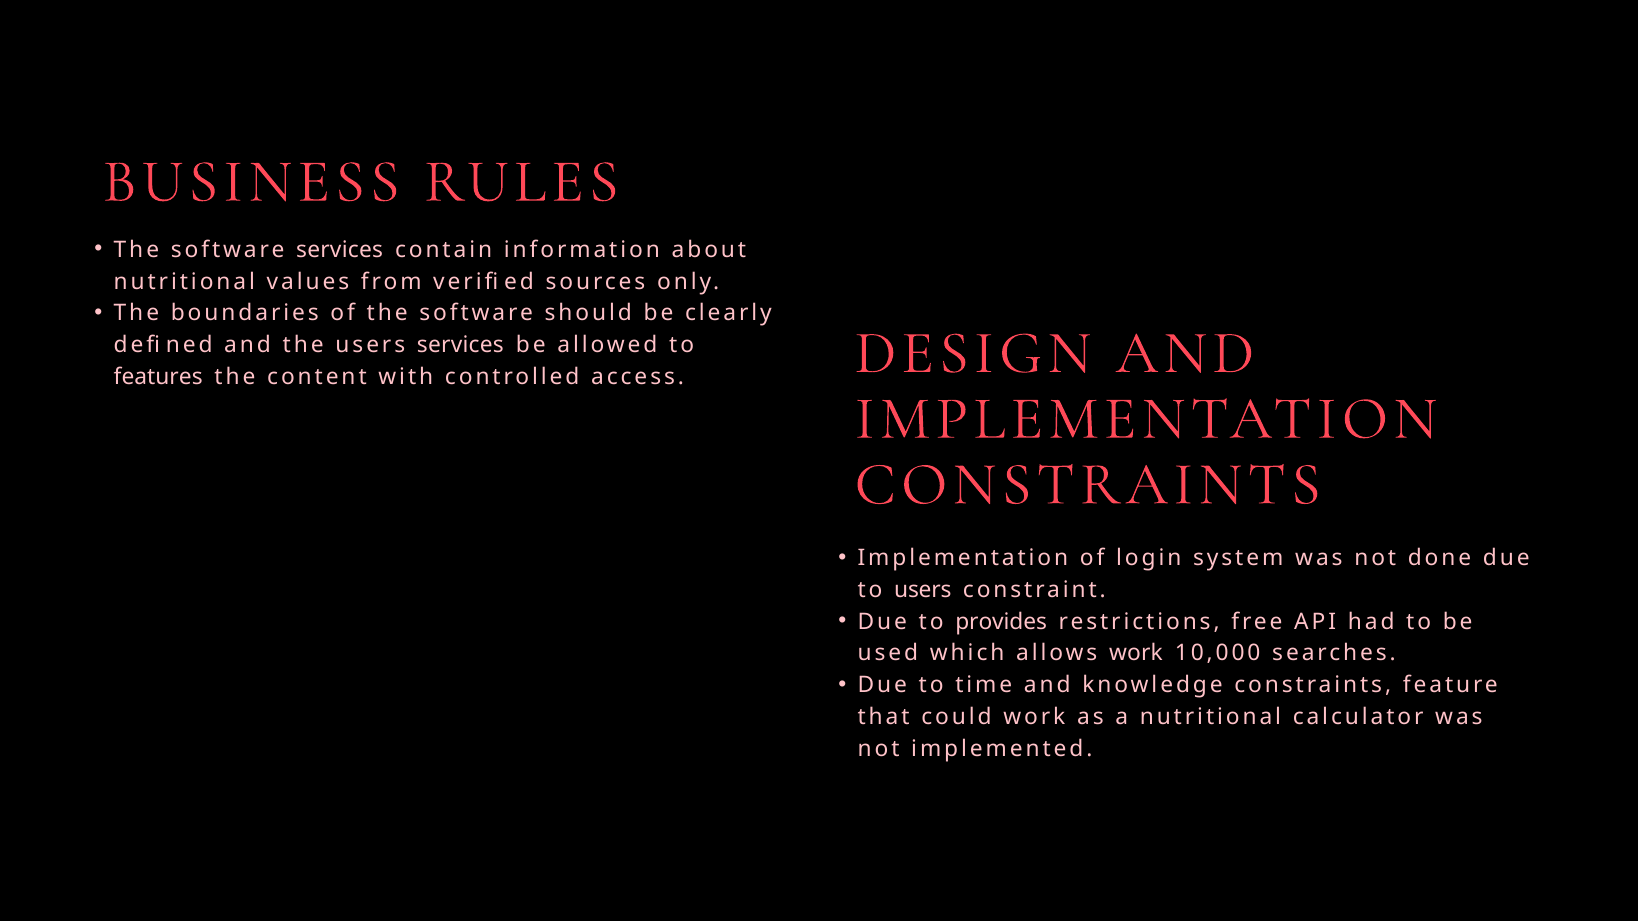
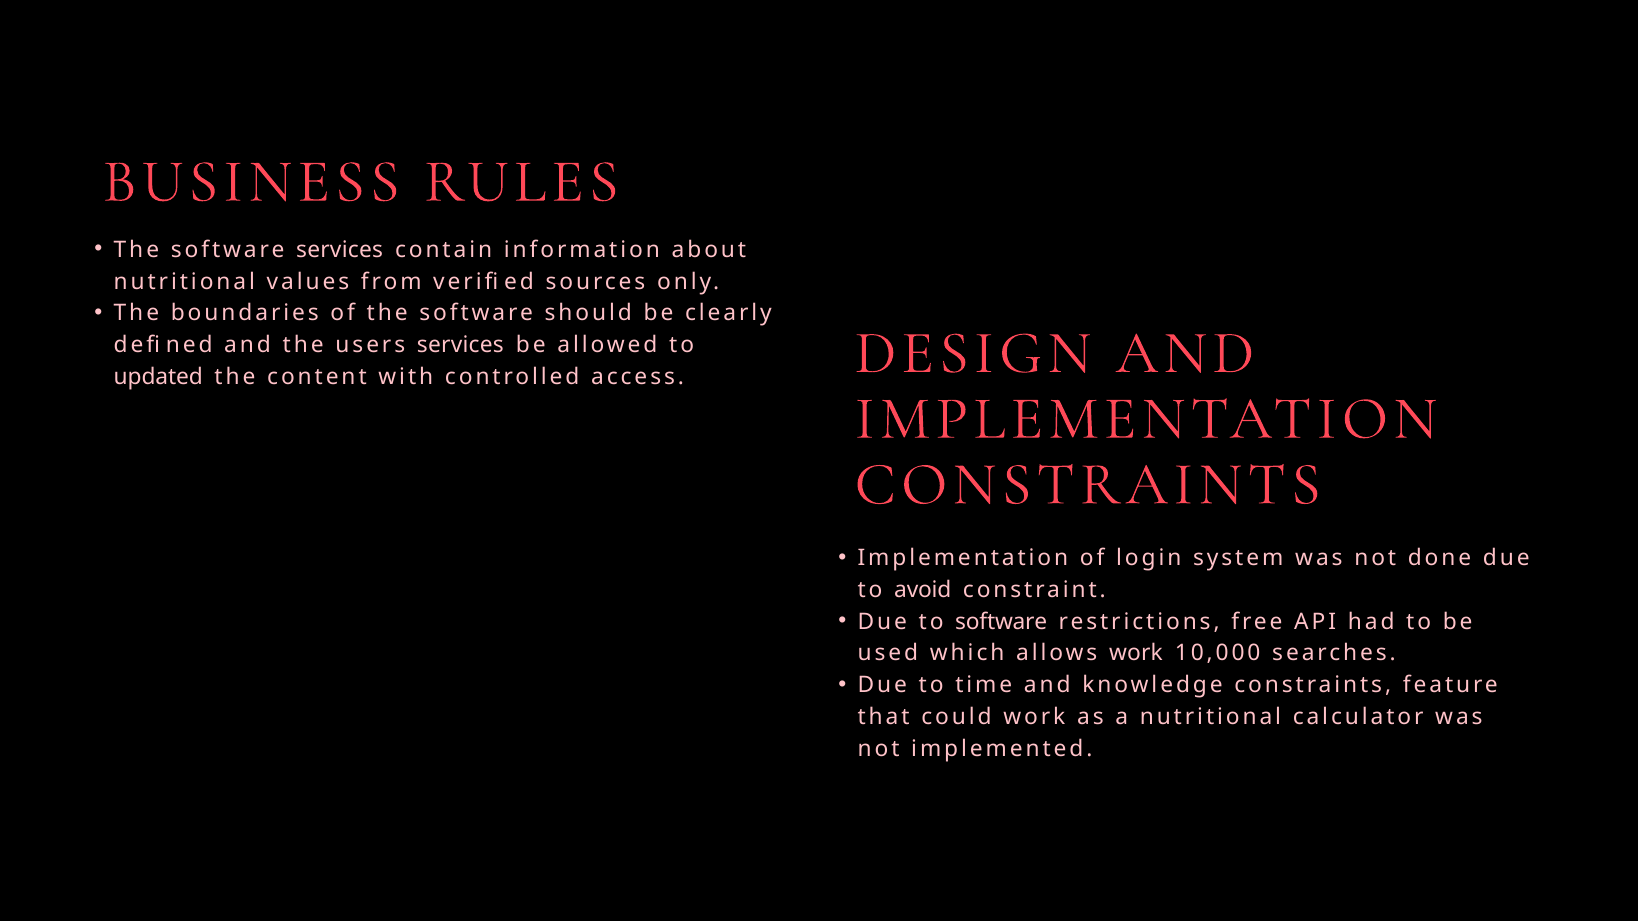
features: features -> updated
to users: users -> avoid
to provides: provides -> software
